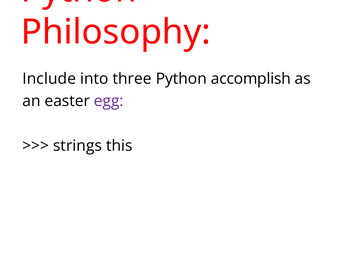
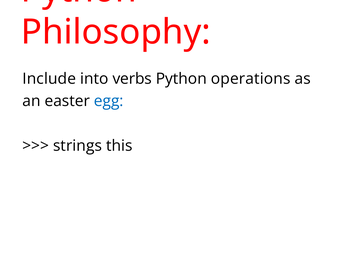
three: three -> verbs
accomplish: accomplish -> operations
egg colour: purple -> blue
